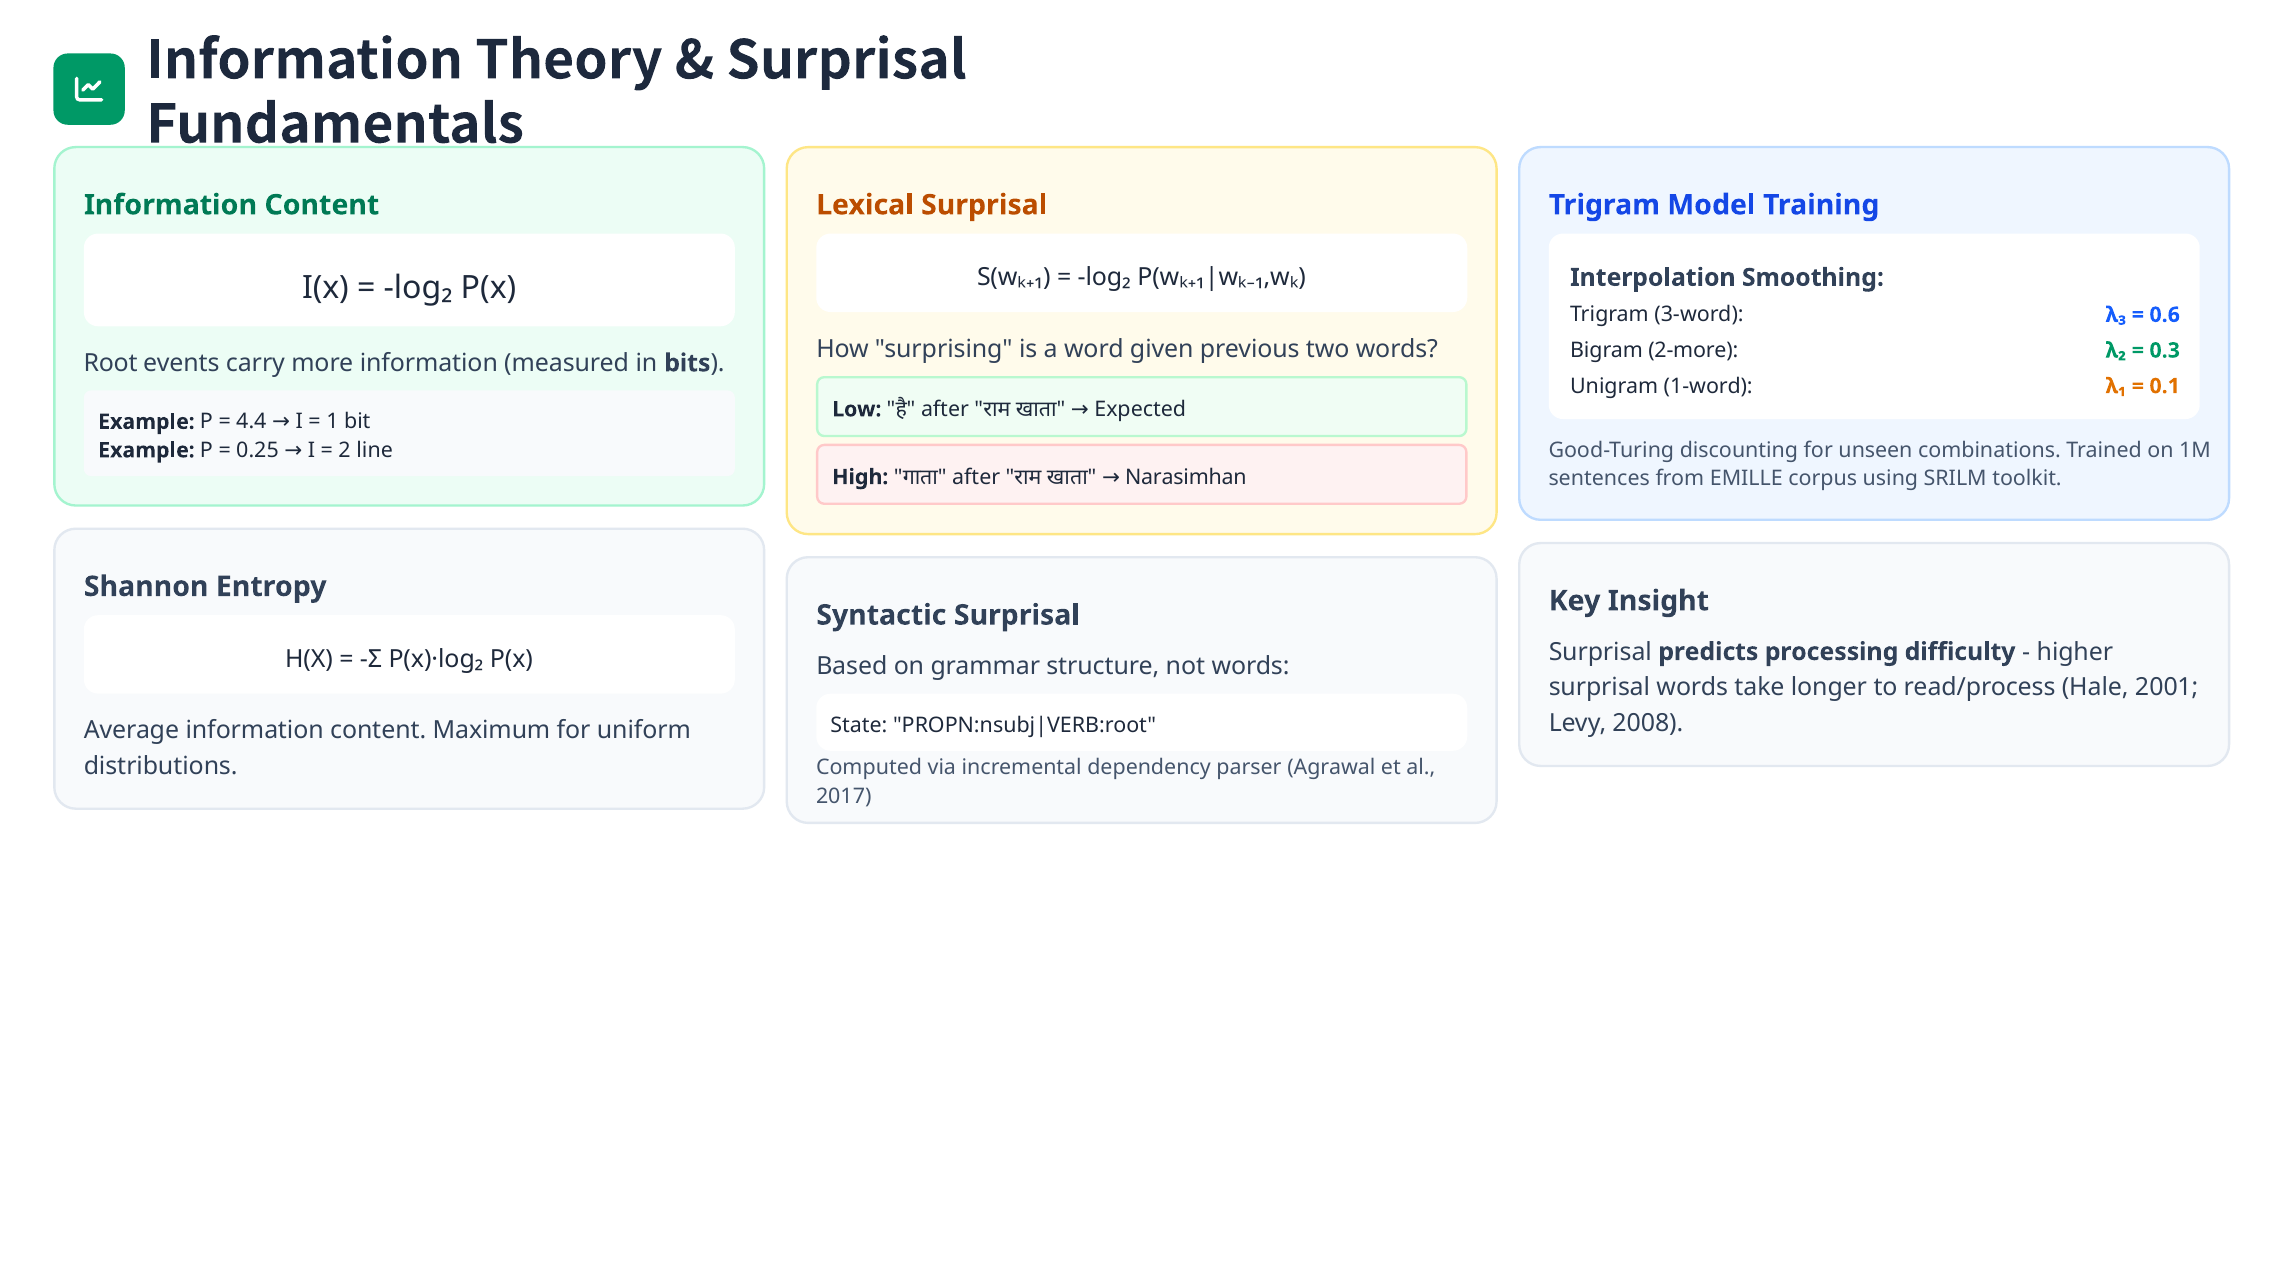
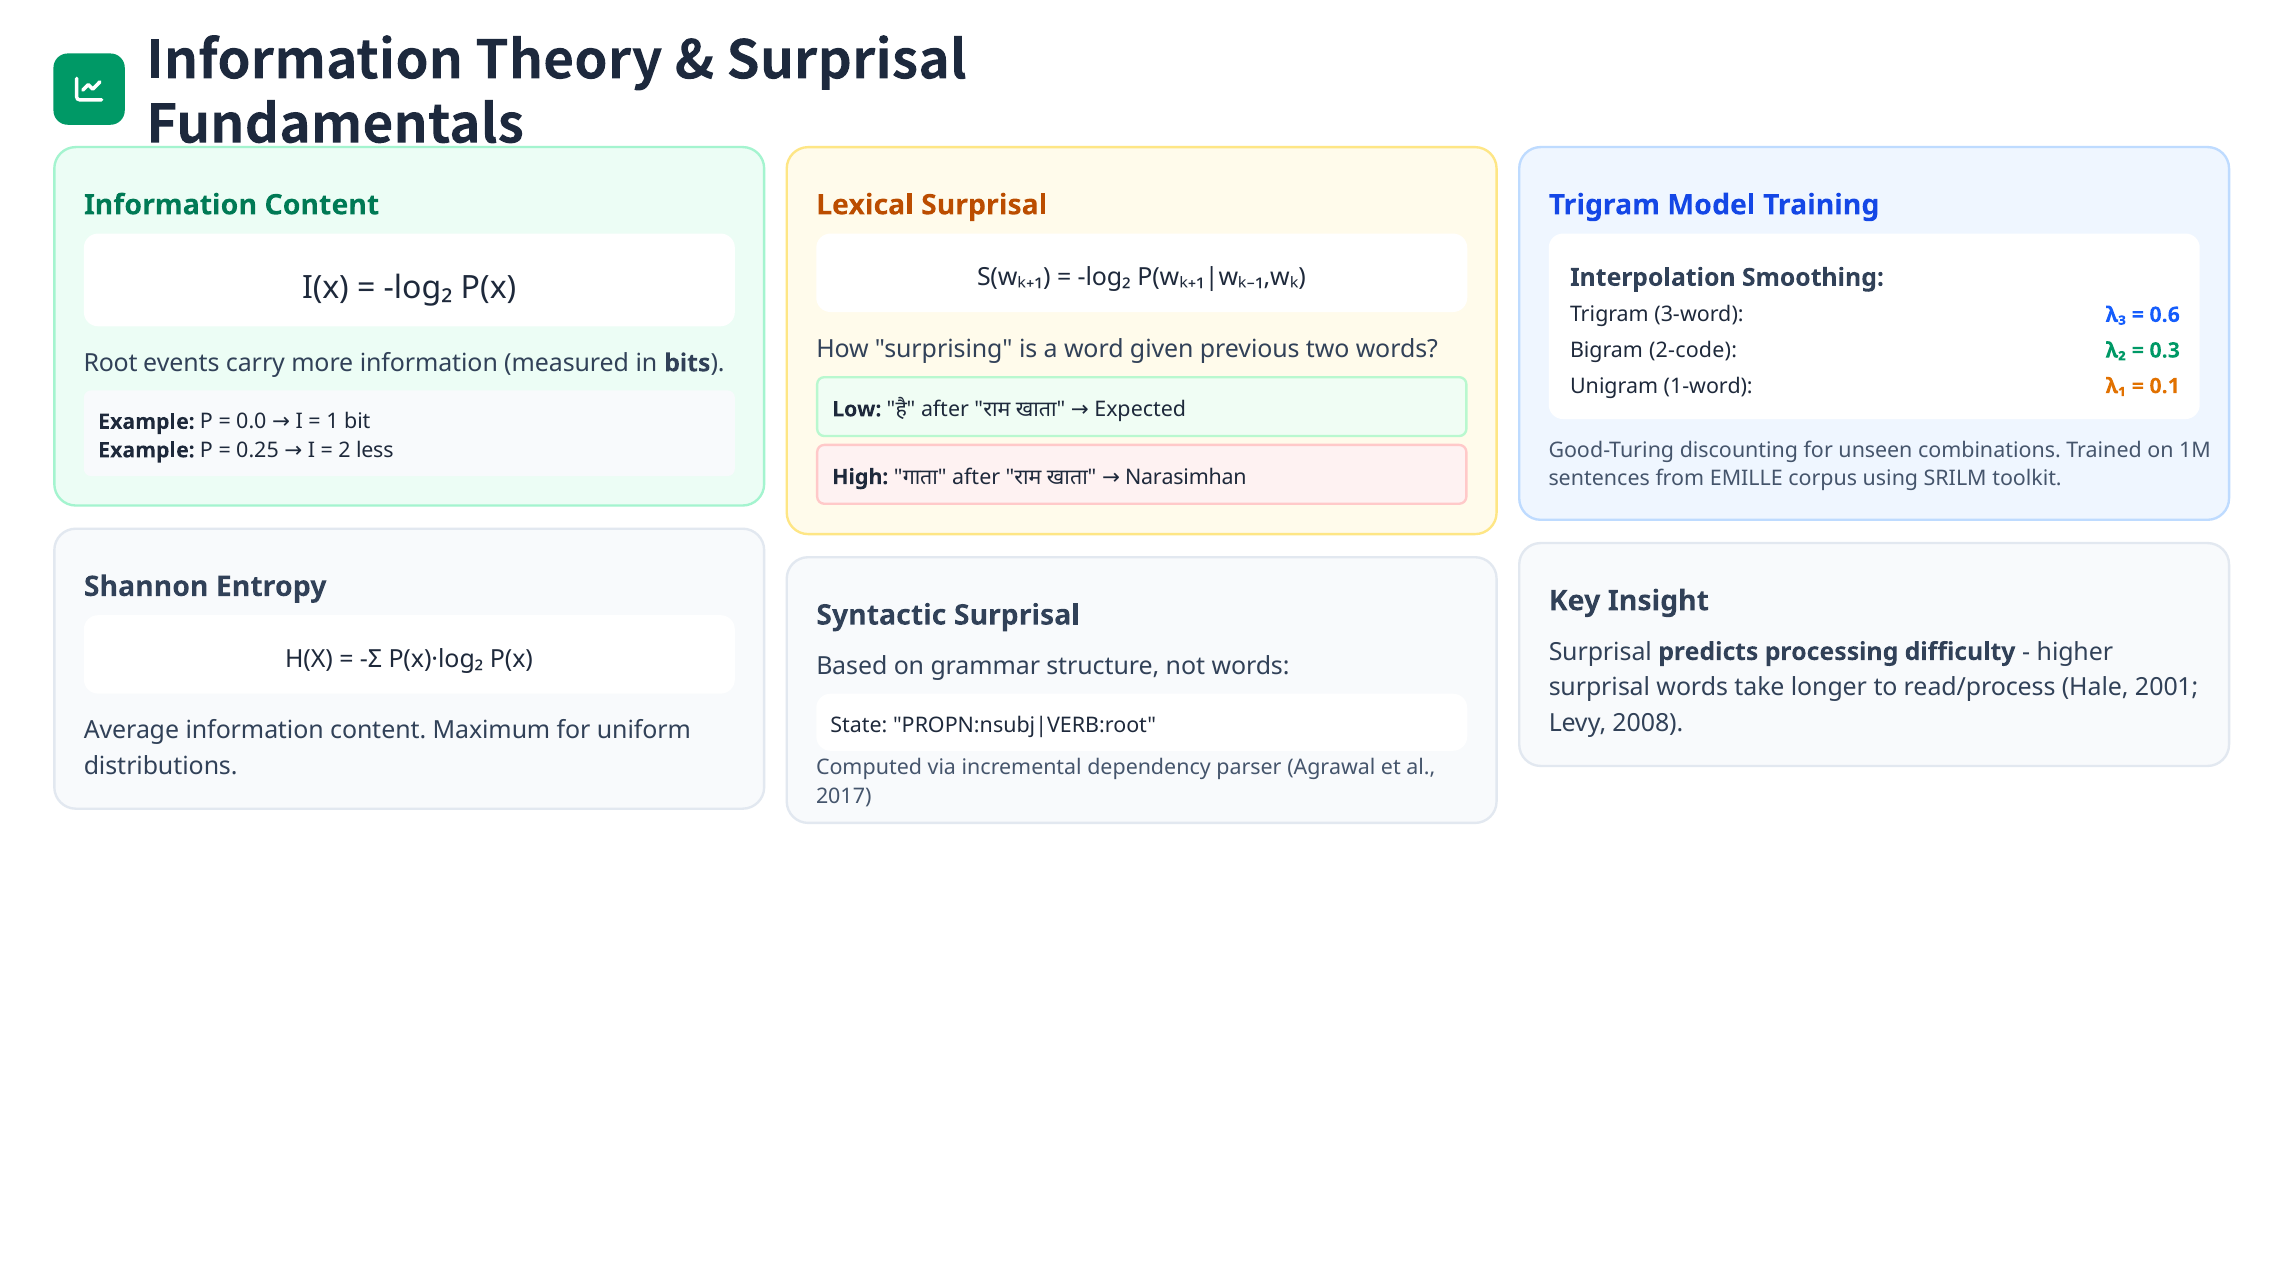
2-more: 2-more -> 2-code
4.4: 4.4 -> 0.0
line: line -> less
